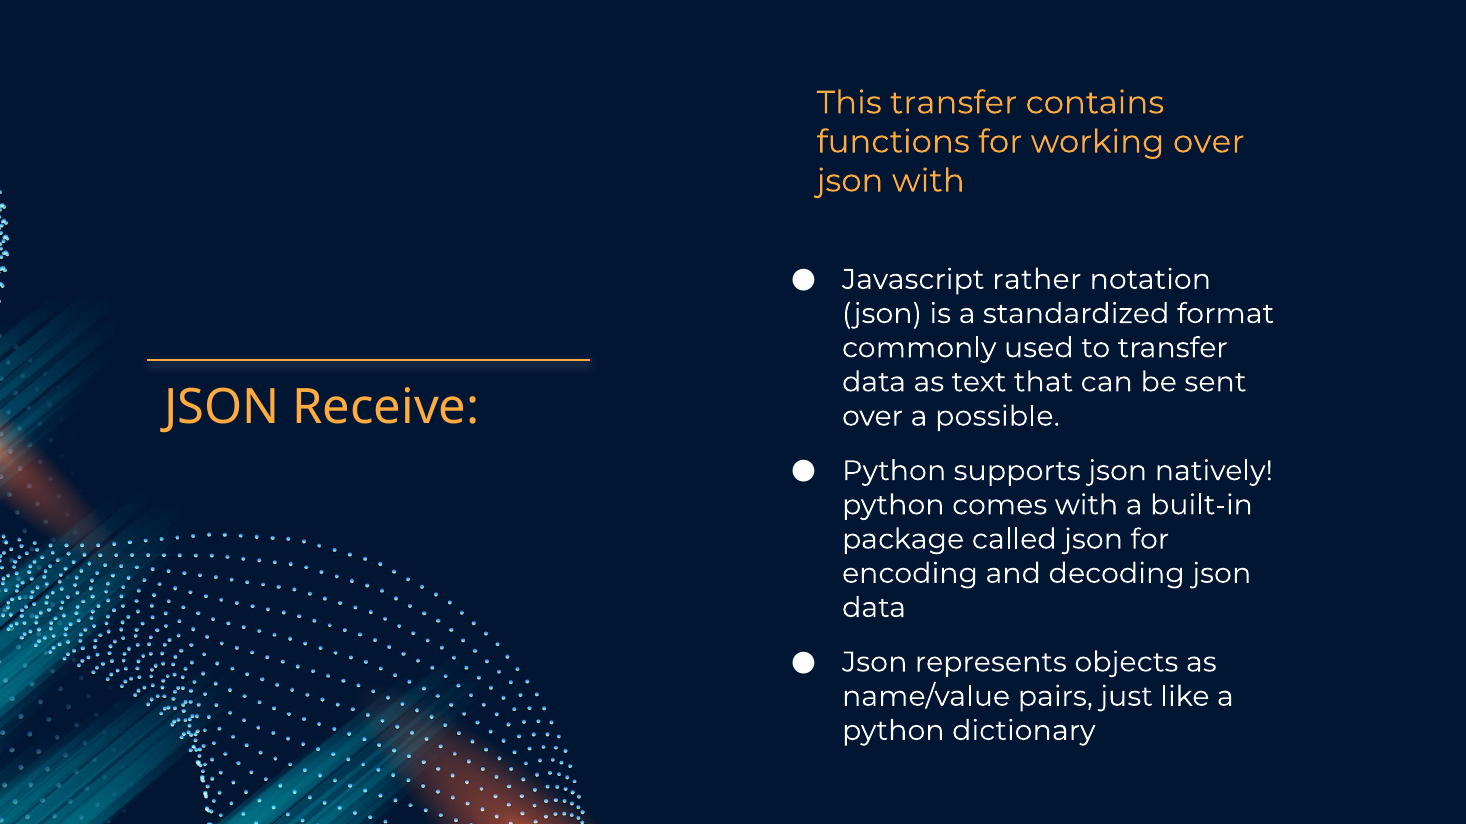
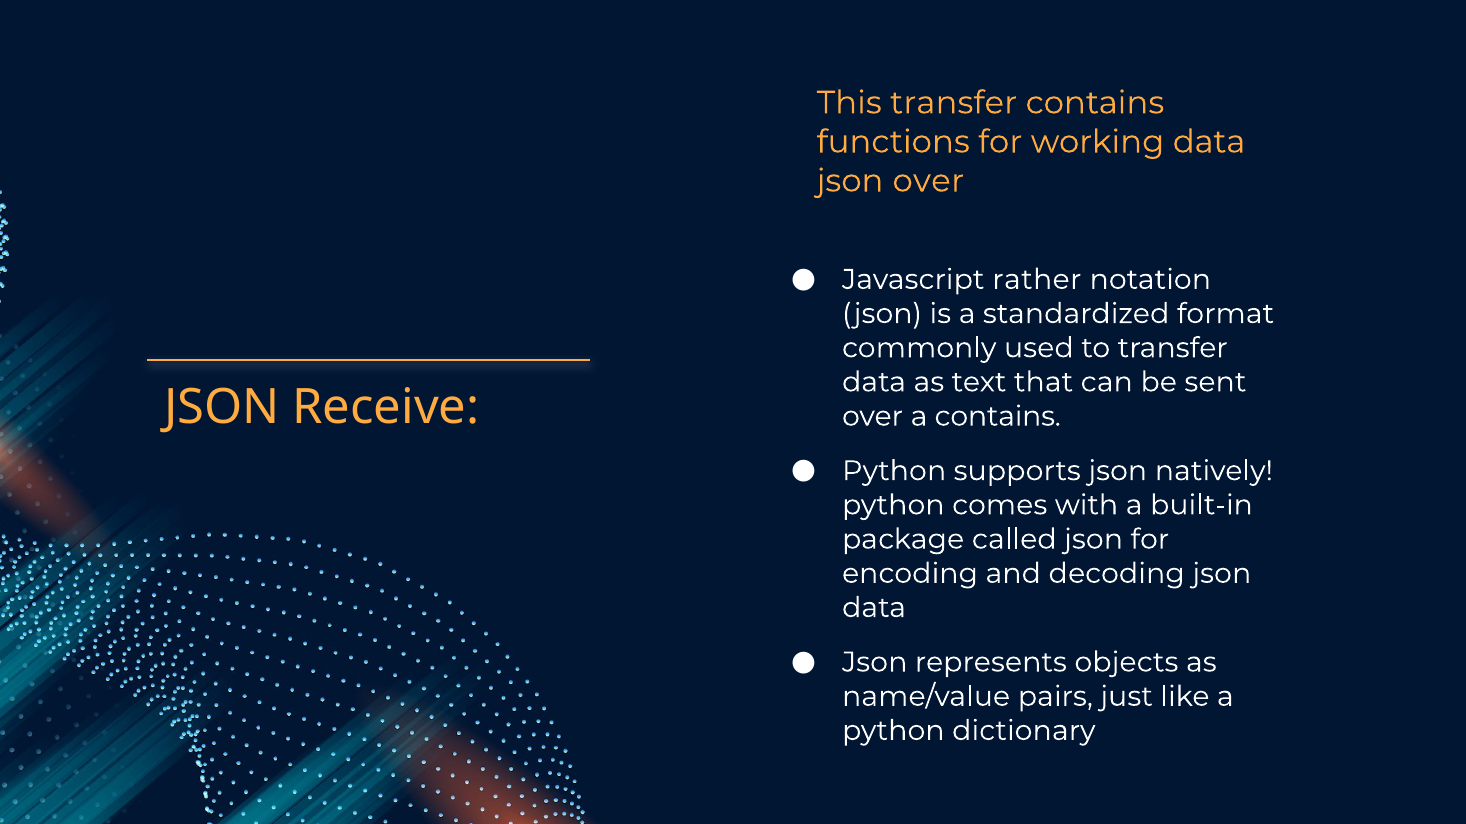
working over: over -> data
json with: with -> over
a possible: possible -> contains
